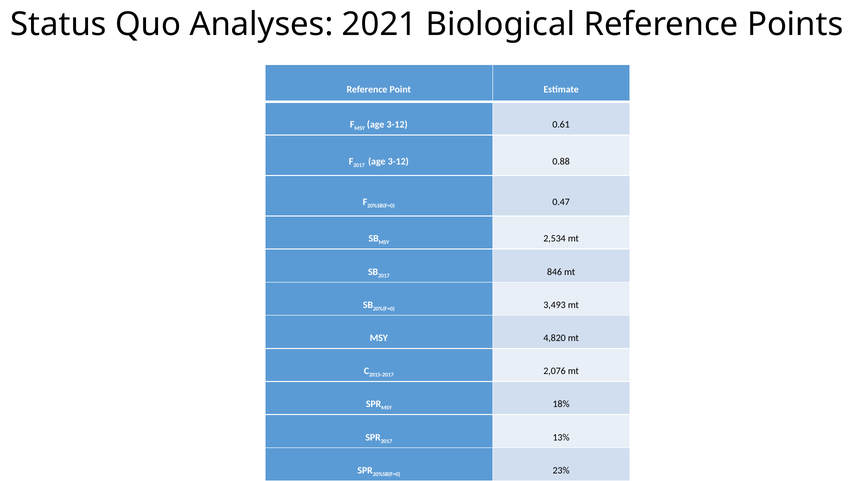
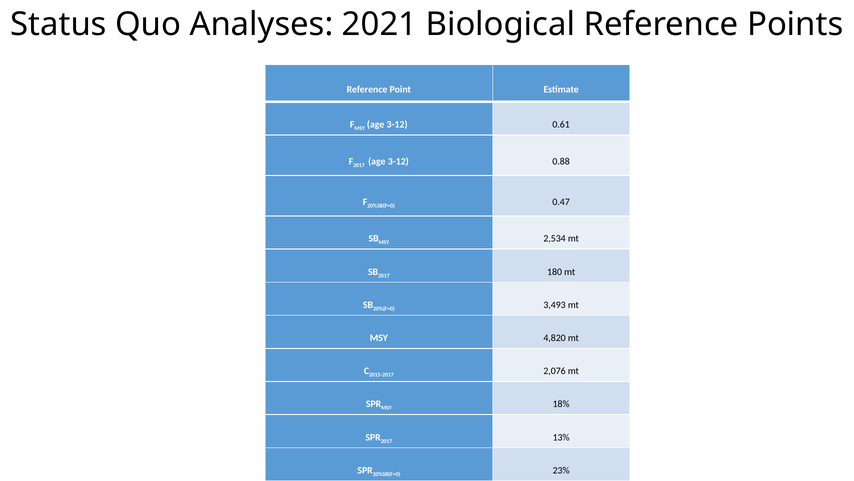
846: 846 -> 180
